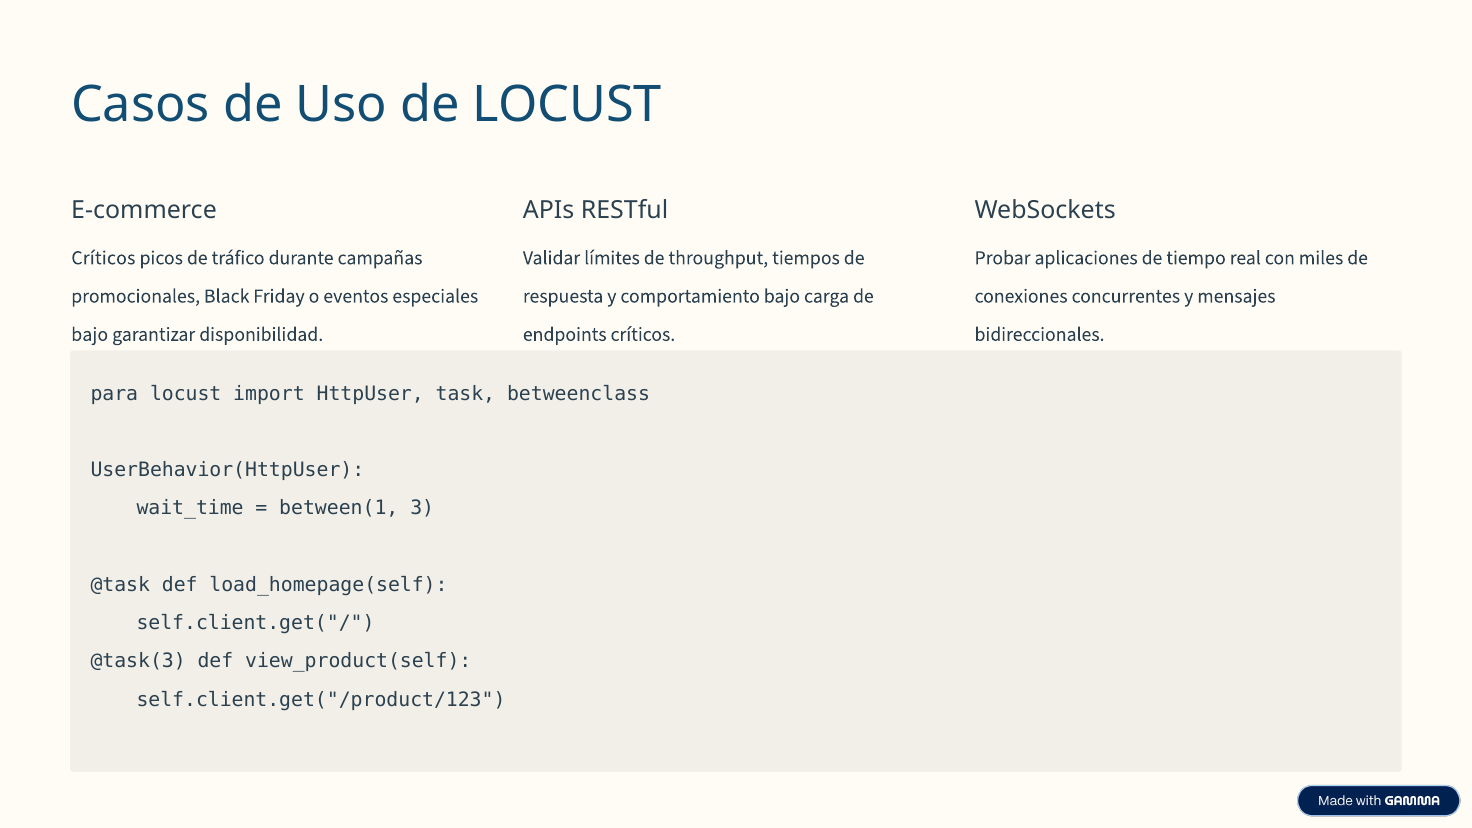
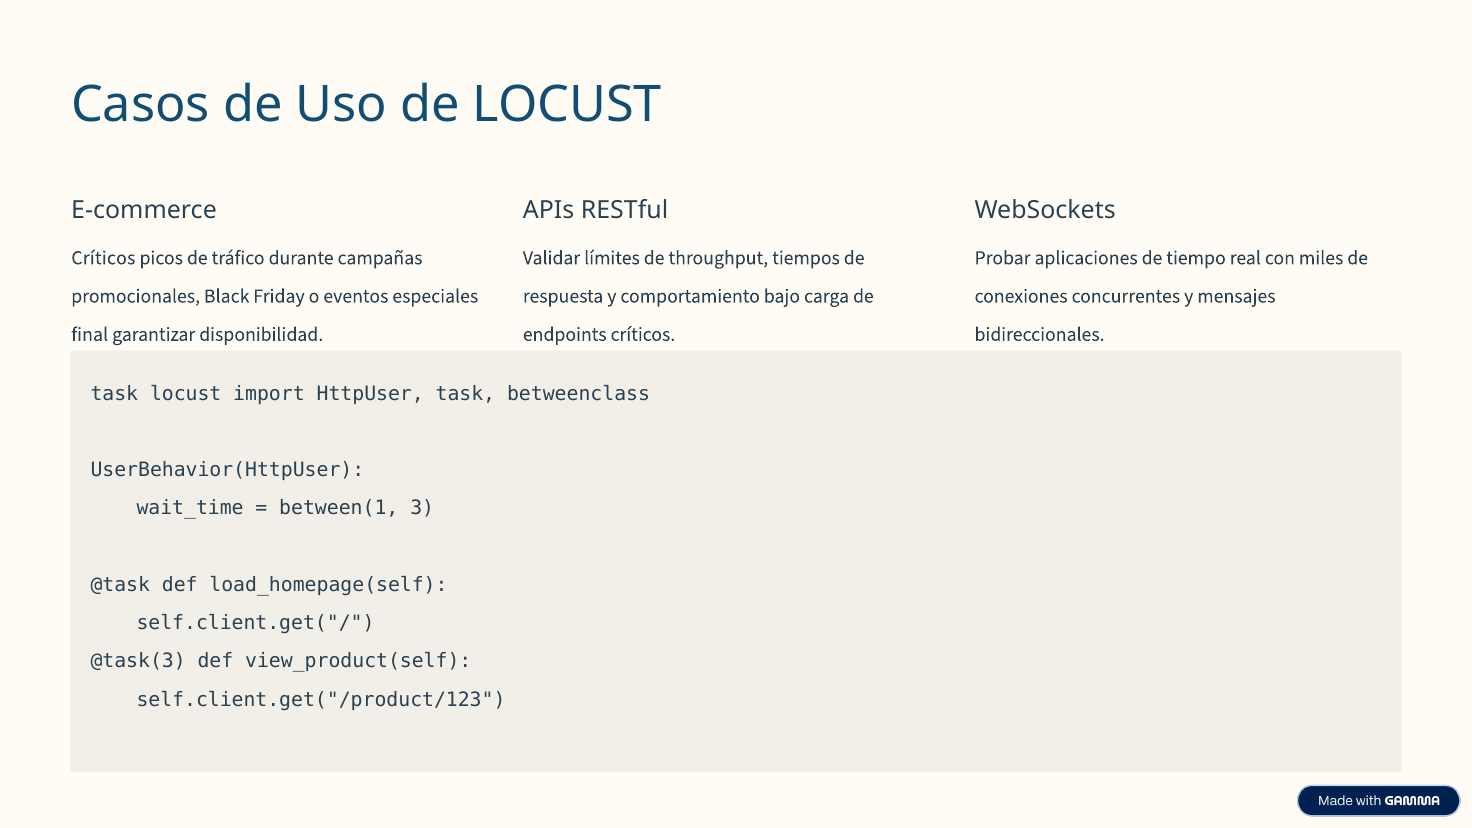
bajo at (90, 334): bajo -> final
para at (114, 394): para -> task
